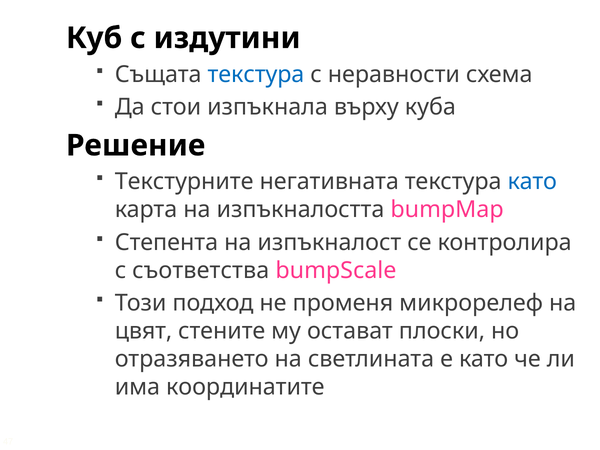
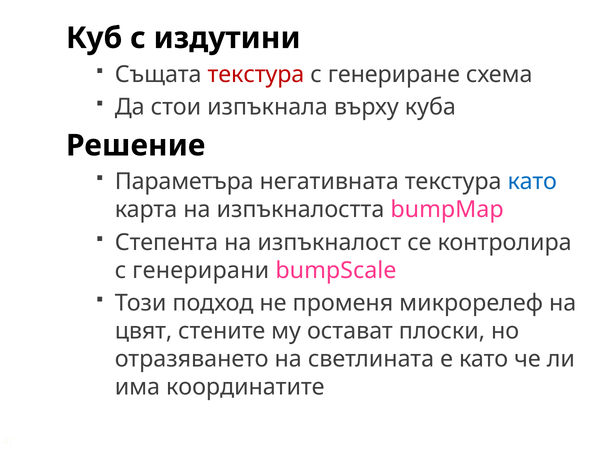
текстура at (256, 74) colour: blue -> red
неравности: неравности -> генериране
Текстурните: Текстурните -> Параметъра
съответства: съответства -> генерирани
